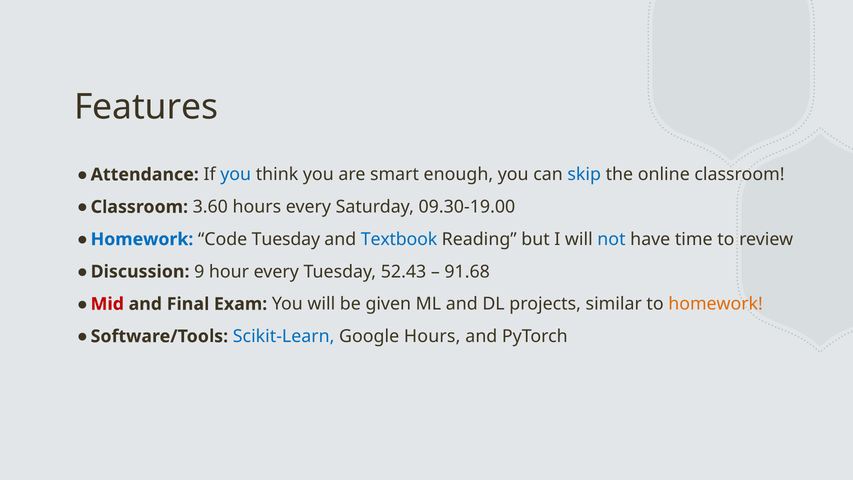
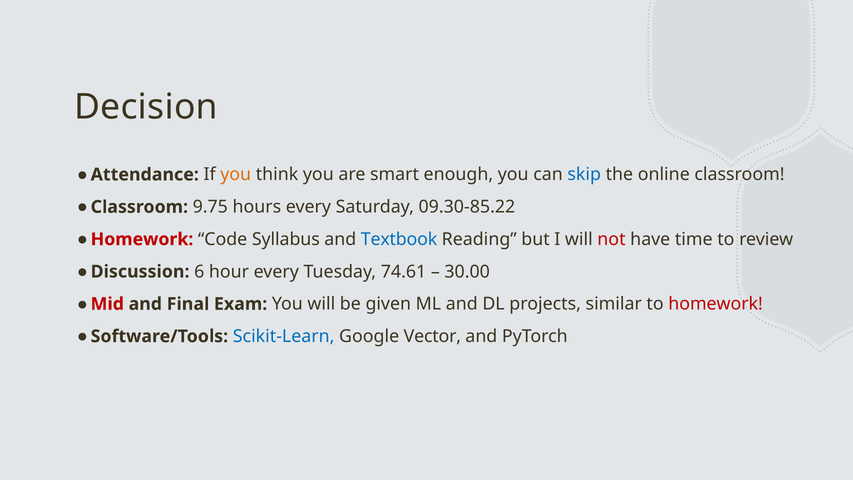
Features: Features -> Decision
you at (236, 175) colour: blue -> orange
3.60: 3.60 -> 9.75
09.30-19.00: 09.30-19.00 -> 09.30-85.22
Homework at (142, 239) colour: blue -> red
Code Tuesday: Tuesday -> Syllabus
not colour: blue -> red
9: 9 -> 6
52.43: 52.43 -> 74.61
91.68: 91.68 -> 30.00
homework at (716, 304) colour: orange -> red
Google Hours: Hours -> Vector
